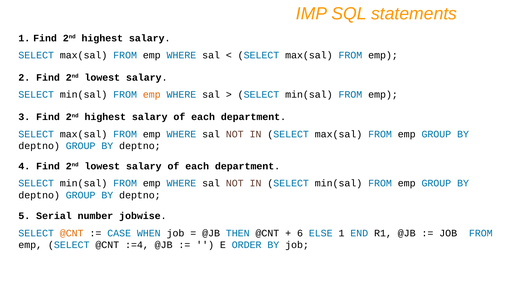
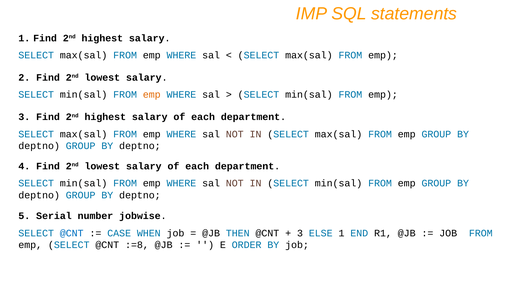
@CNT at (72, 233) colour: orange -> blue
6 at (300, 233): 6 -> 3
:=4: :=4 -> :=8
